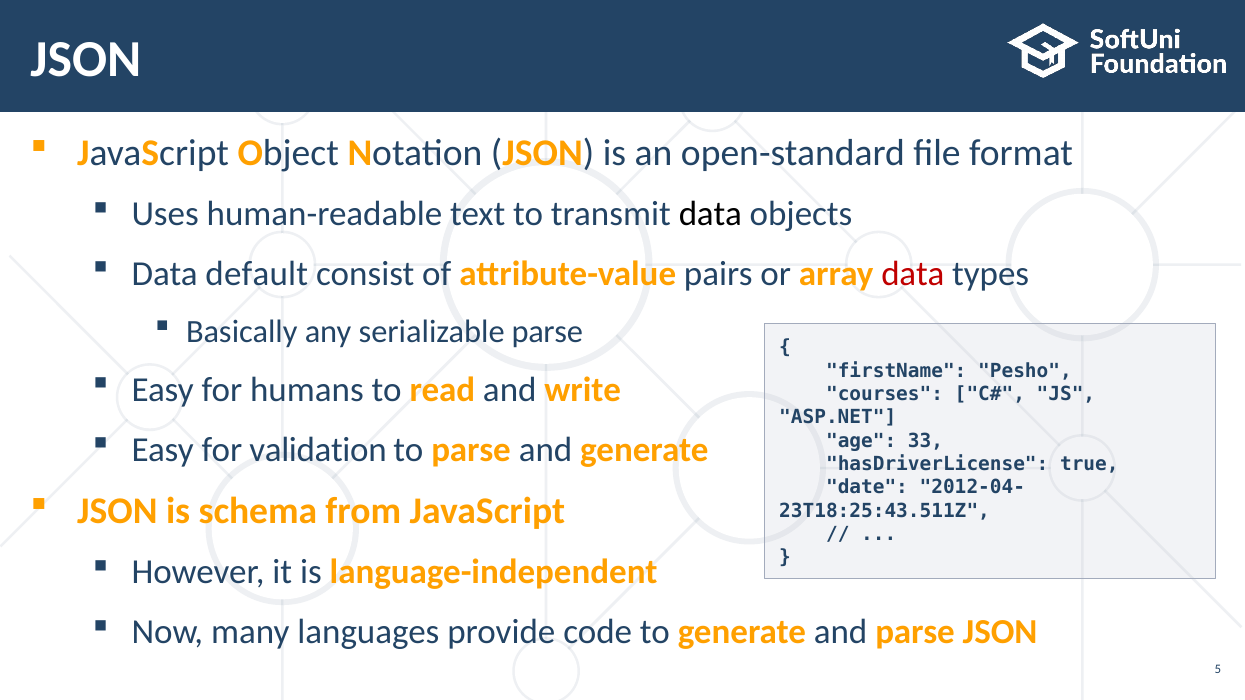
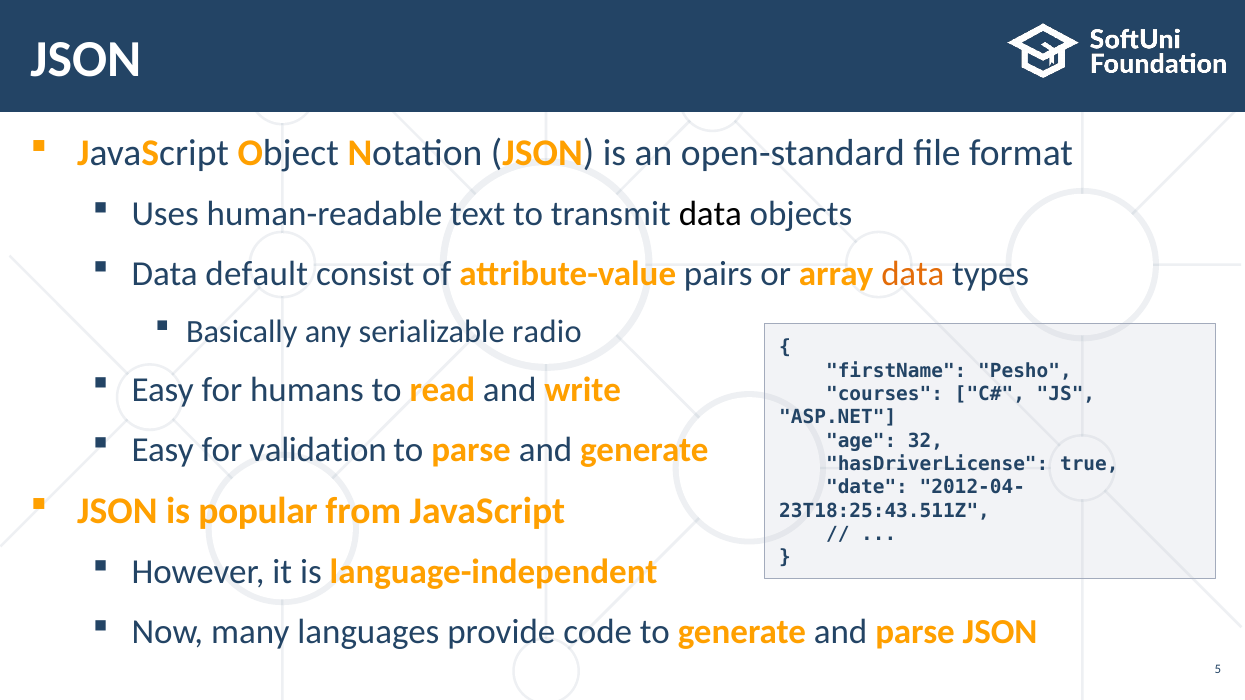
data at (913, 274) colour: red -> orange
serializable parse: parse -> radio
33: 33 -> 32
schema: schema -> popular
